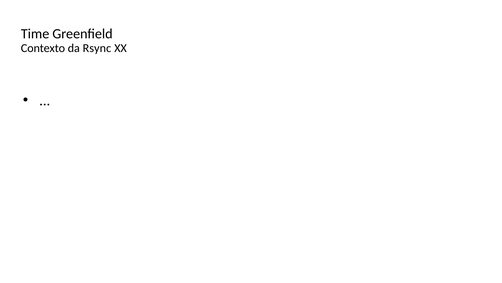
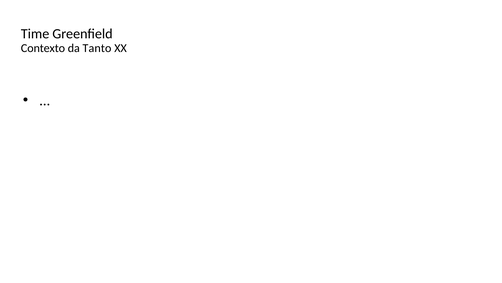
Rsync: Rsync -> Tanto
